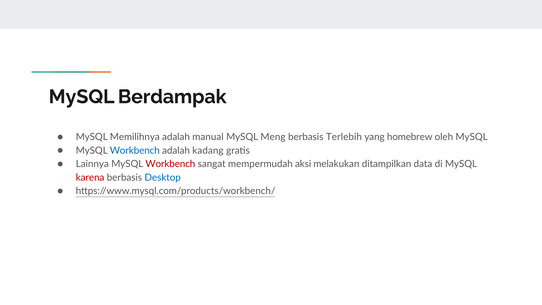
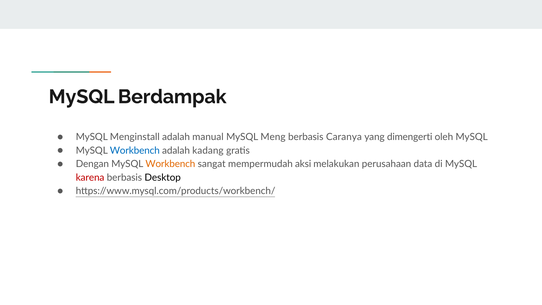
Memilihnya: Memilihnya -> Menginstall
Terlebih: Terlebih -> Caranya
homebrew: homebrew -> dimengerti
Lainnya: Lainnya -> Dengan
Workbench at (170, 164) colour: red -> orange
ditampilkan: ditampilkan -> perusahaan
Desktop colour: blue -> black
